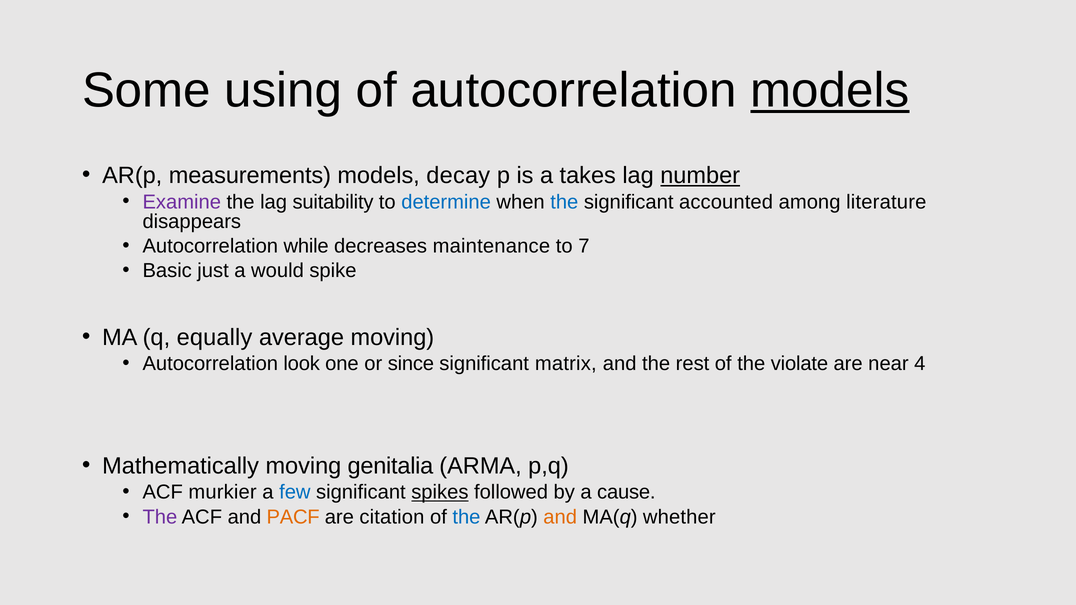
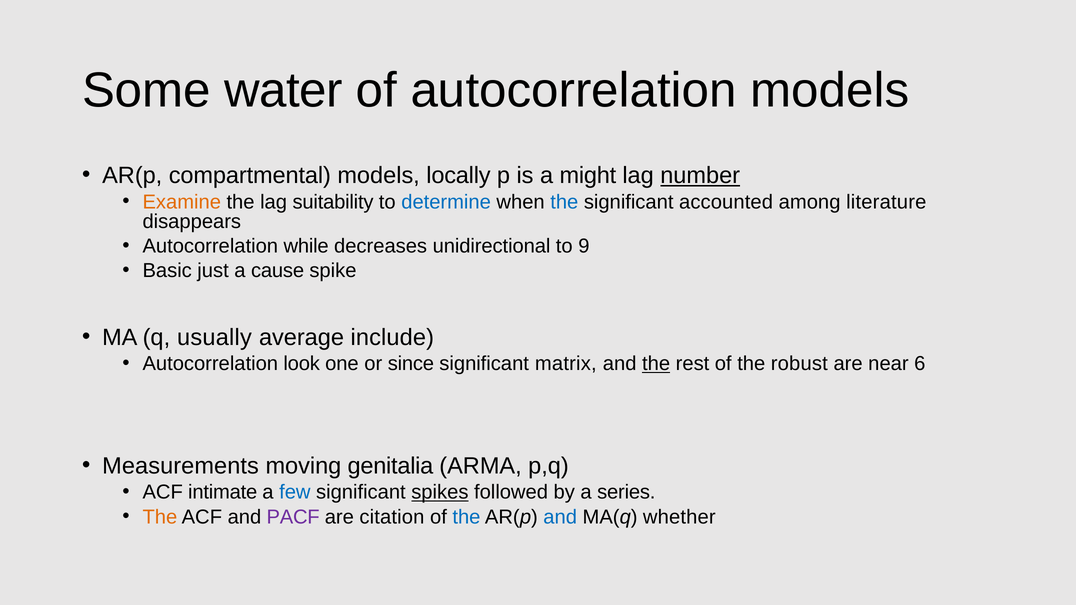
using: using -> water
models at (830, 90) underline: present -> none
measurements: measurements -> compartmental
decay: decay -> locally
takes: takes -> might
Examine colour: purple -> orange
maintenance: maintenance -> unidirectional
7: 7 -> 9
would: would -> cause
equally: equally -> usually
average moving: moving -> include
the at (656, 364) underline: none -> present
violate: violate -> robust
4: 4 -> 6
Mathematically: Mathematically -> Measurements
murkier: murkier -> intimate
cause: cause -> series
The at (160, 517) colour: purple -> orange
PACF colour: orange -> purple
and at (560, 517) colour: orange -> blue
